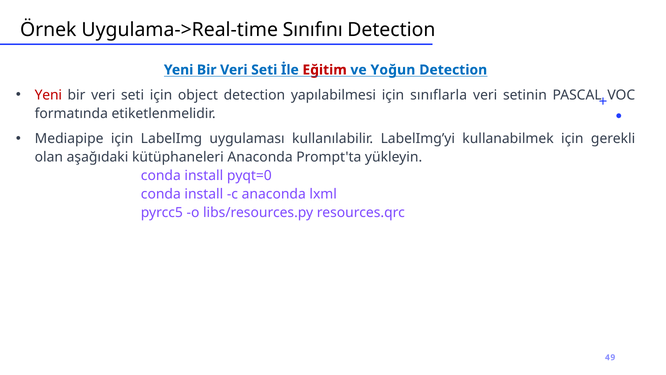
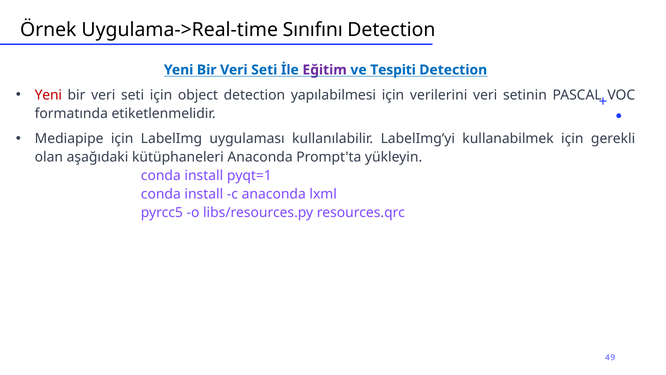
Eğitim colour: red -> purple
Yoğun: Yoğun -> Tespiti
sınıflarla: sınıflarla -> verilerini
pyqt=0: pyqt=0 -> pyqt=1
